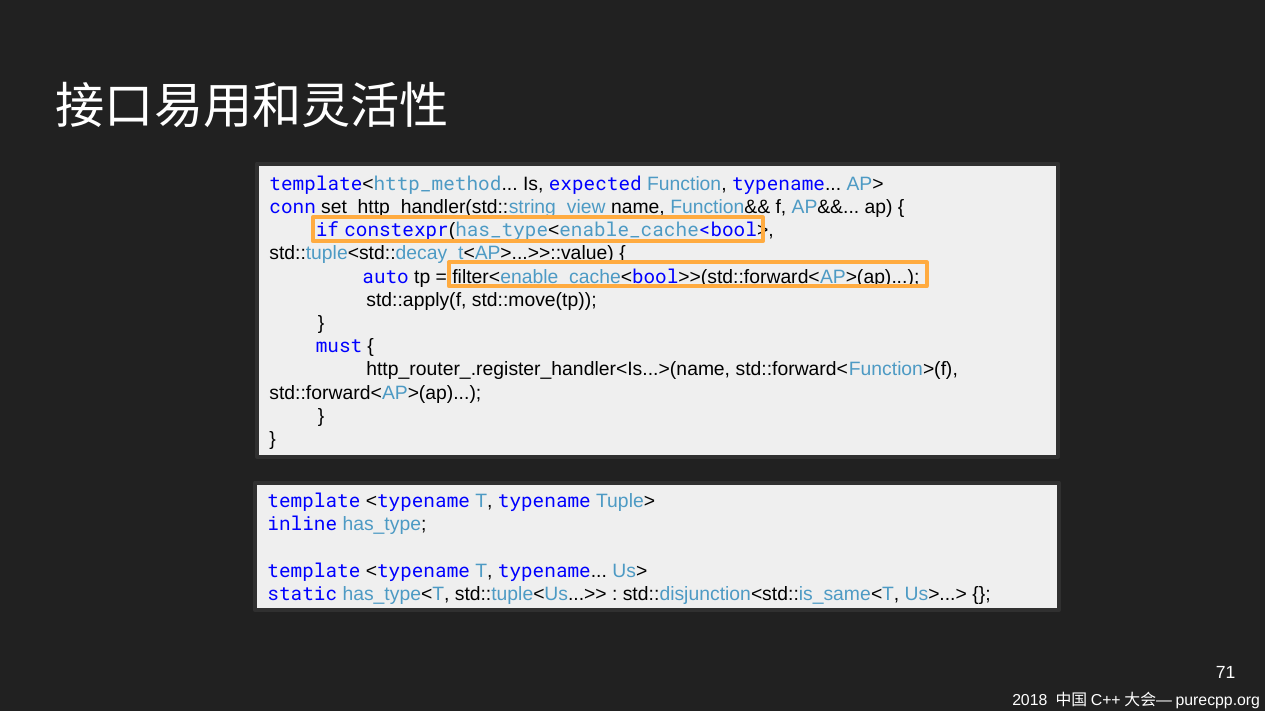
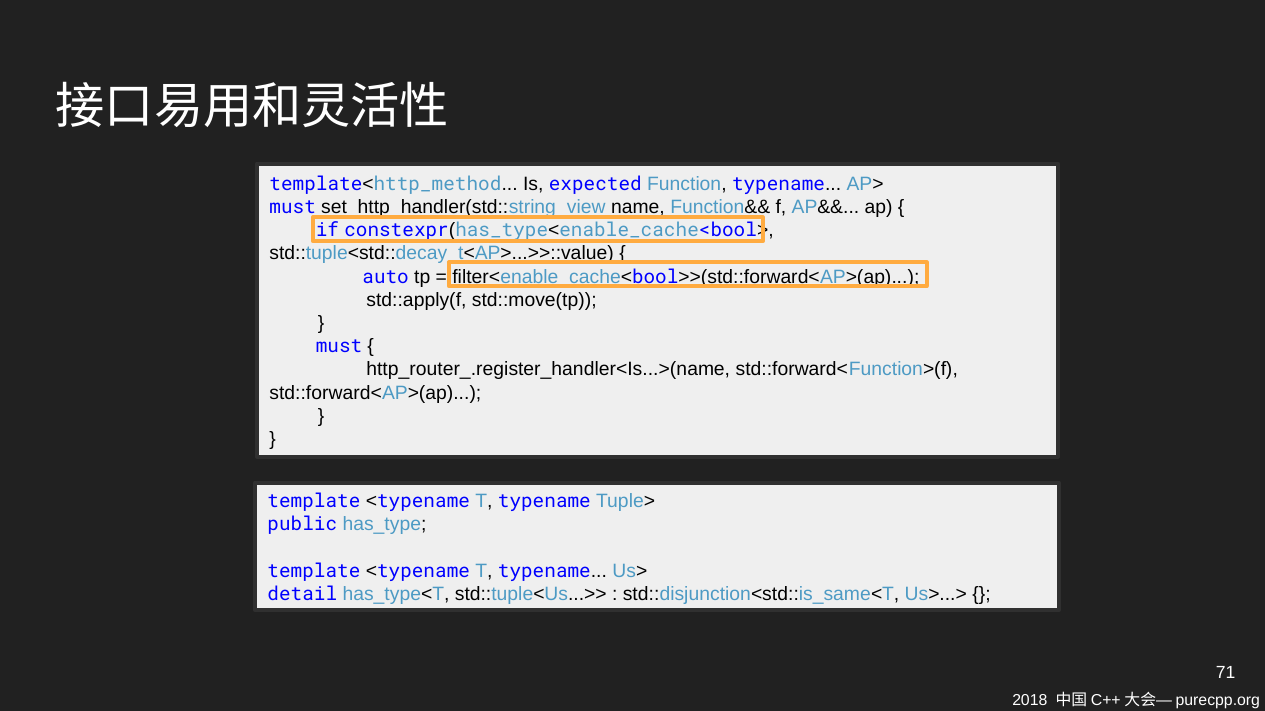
conn at (293, 207): conn -> must
inline: inline -> public
static: static -> detail
